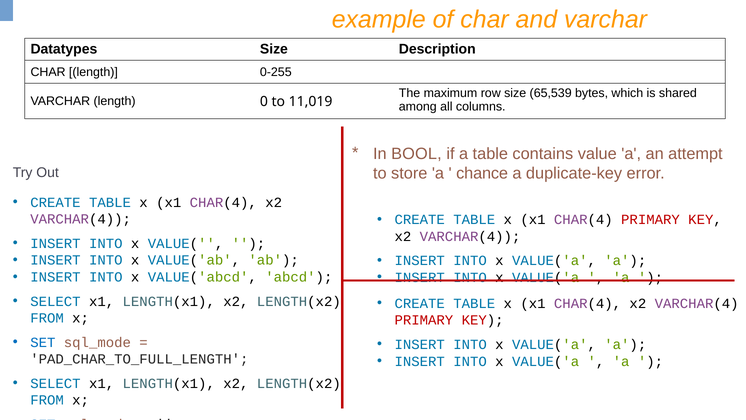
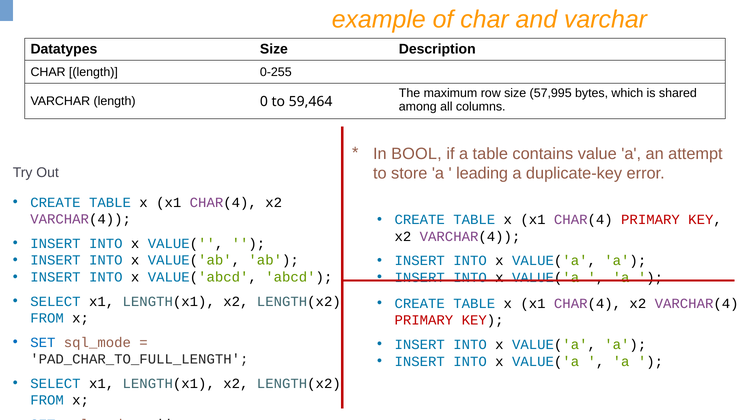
65,539: 65,539 -> 57,995
11,019: 11,019 -> 59,464
chance: chance -> leading
